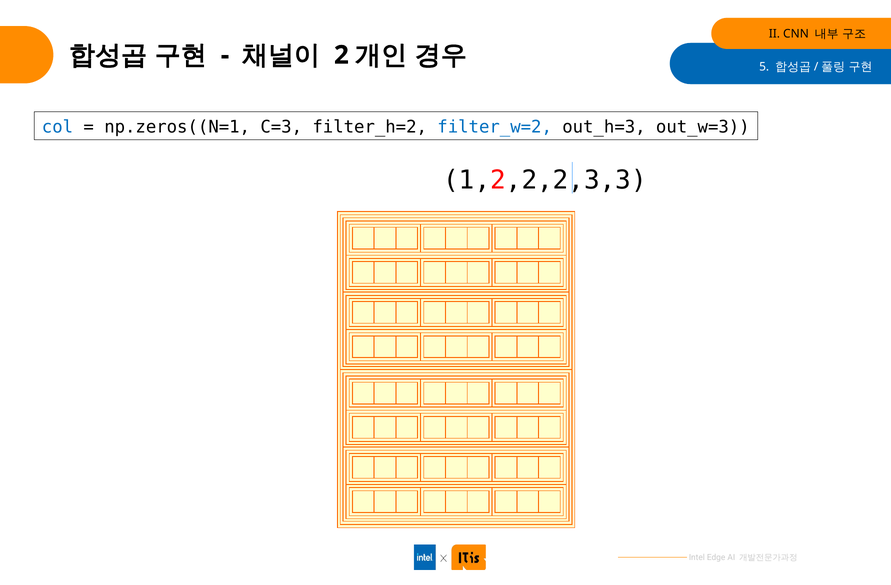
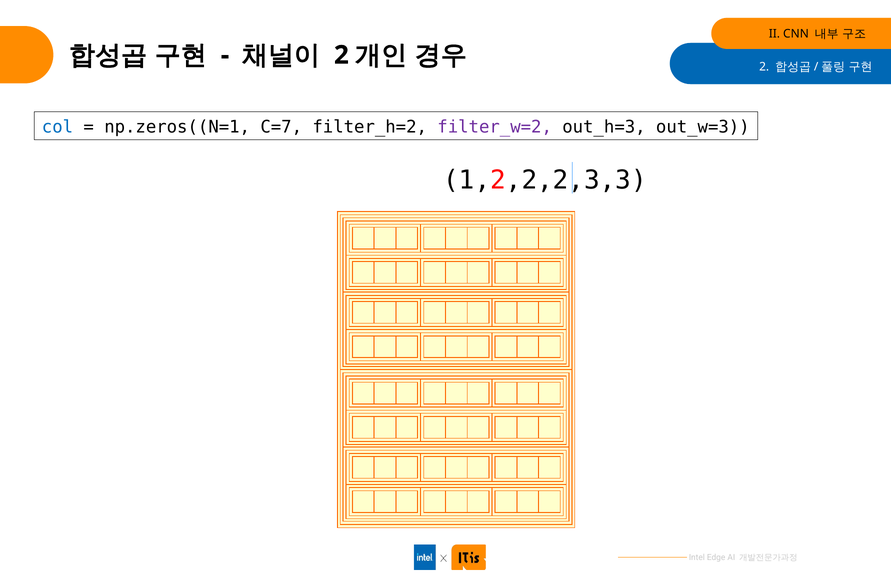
5 at (764, 67): 5 -> 2
C=3: C=3 -> C=7
filter_w=2 colour: blue -> purple
